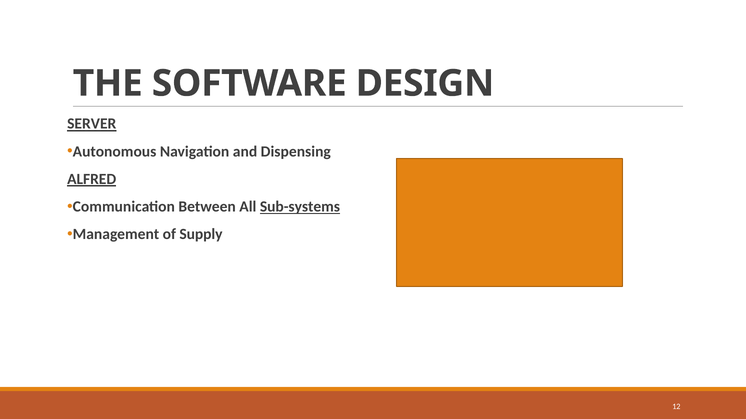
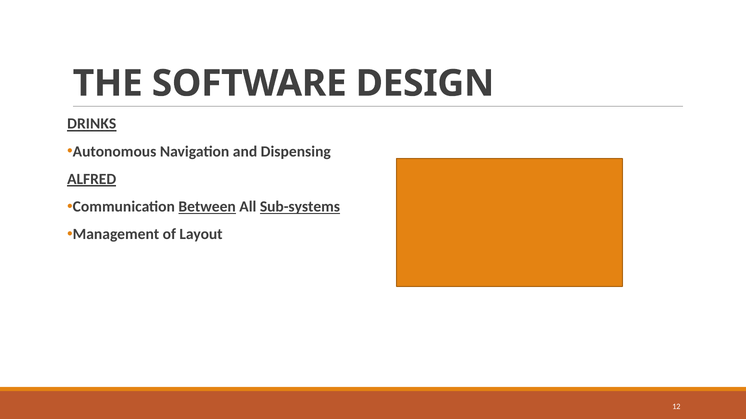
SERVER: SERVER -> DRINKS
Between underline: none -> present
Supply: Supply -> Layout
